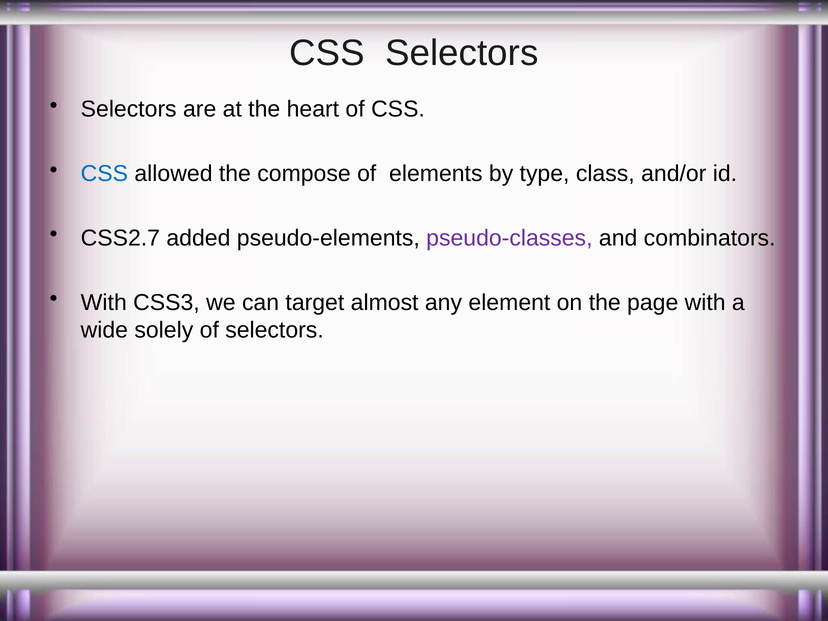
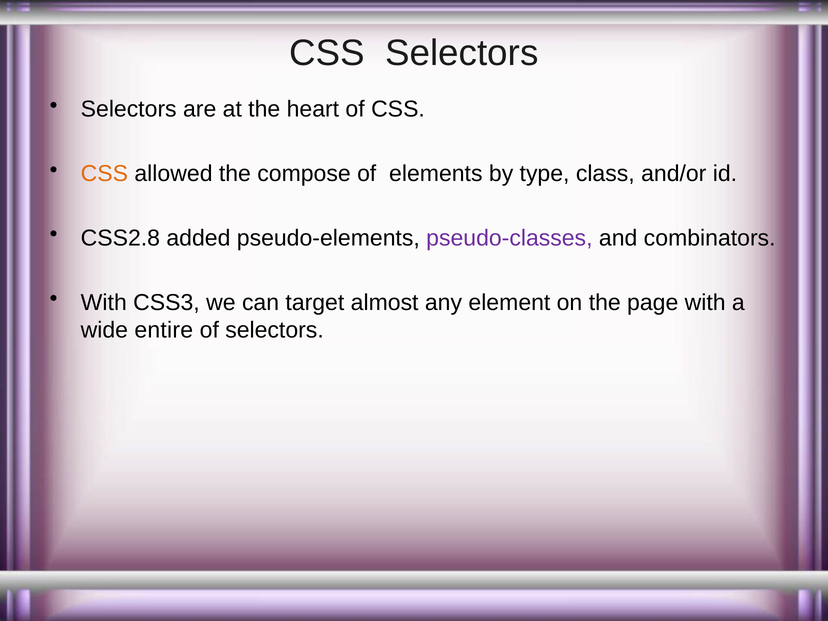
CSS at (104, 174) colour: blue -> orange
CSS2.7: CSS2.7 -> CSS2.8
solely: solely -> entire
